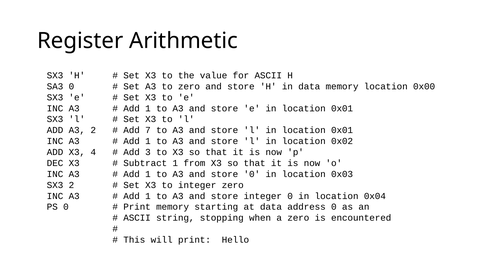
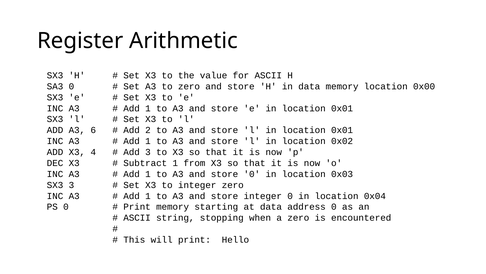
A3 2: 2 -> 6
7: 7 -> 2
SX3 2: 2 -> 3
